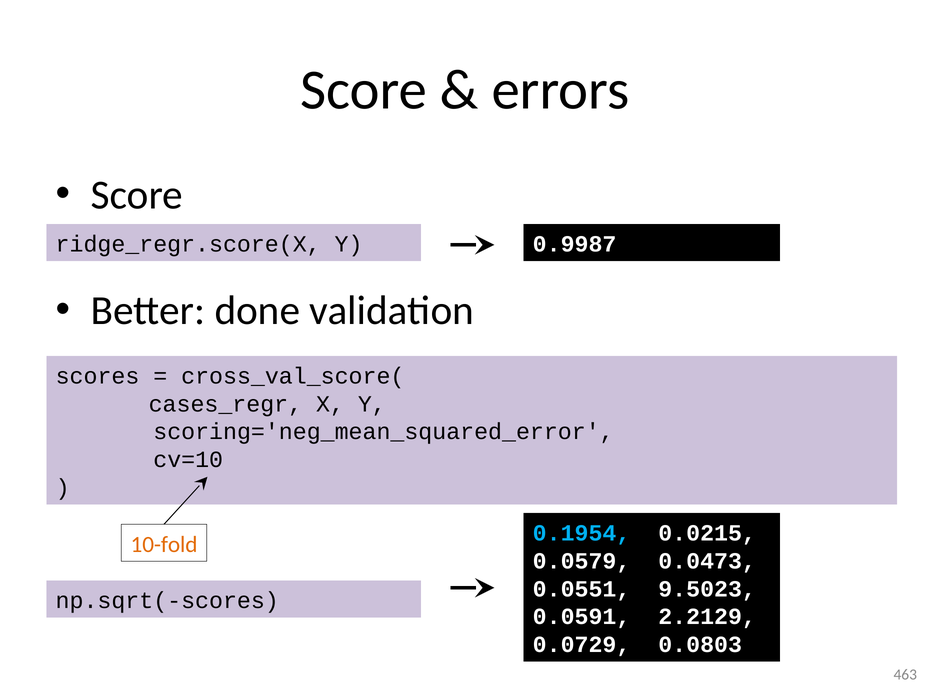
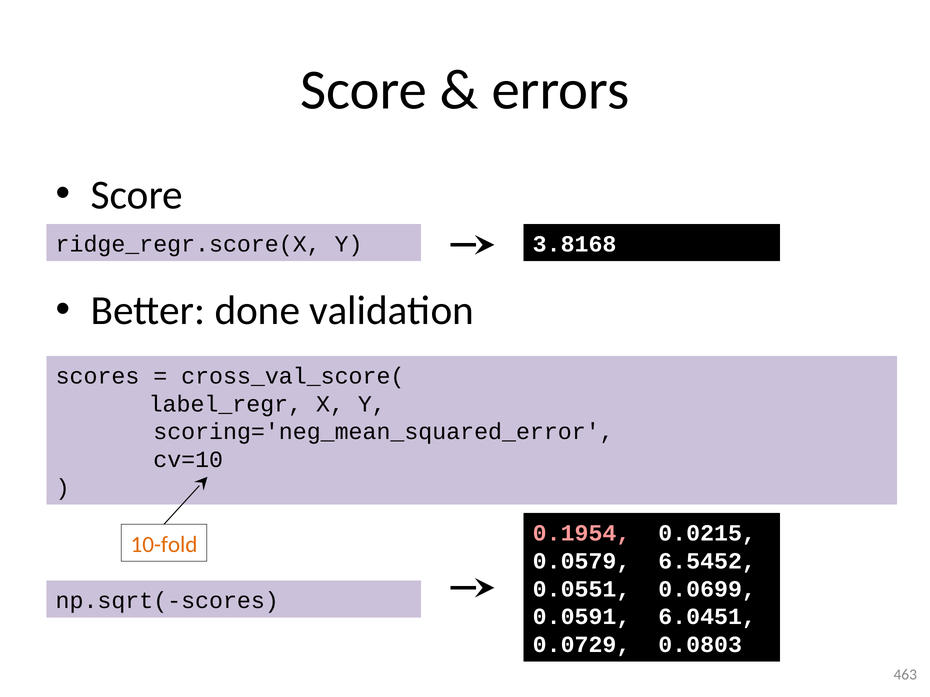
0.9987: 0.9987 -> 3.8168
cases_regr: cases_regr -> label_regr
0.1954 colour: light blue -> pink
0.0473: 0.0473 -> 6.5452
9.5023: 9.5023 -> 0.0699
2.2129: 2.2129 -> 6.0451
